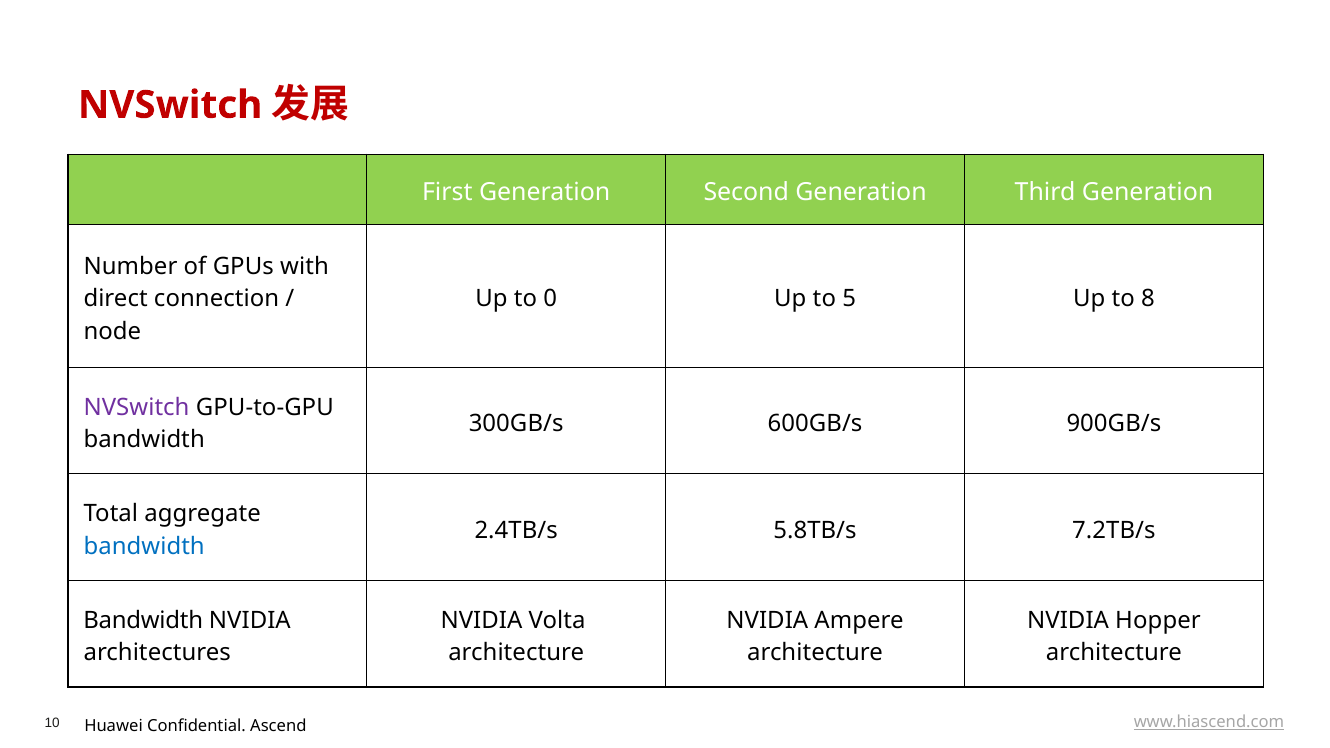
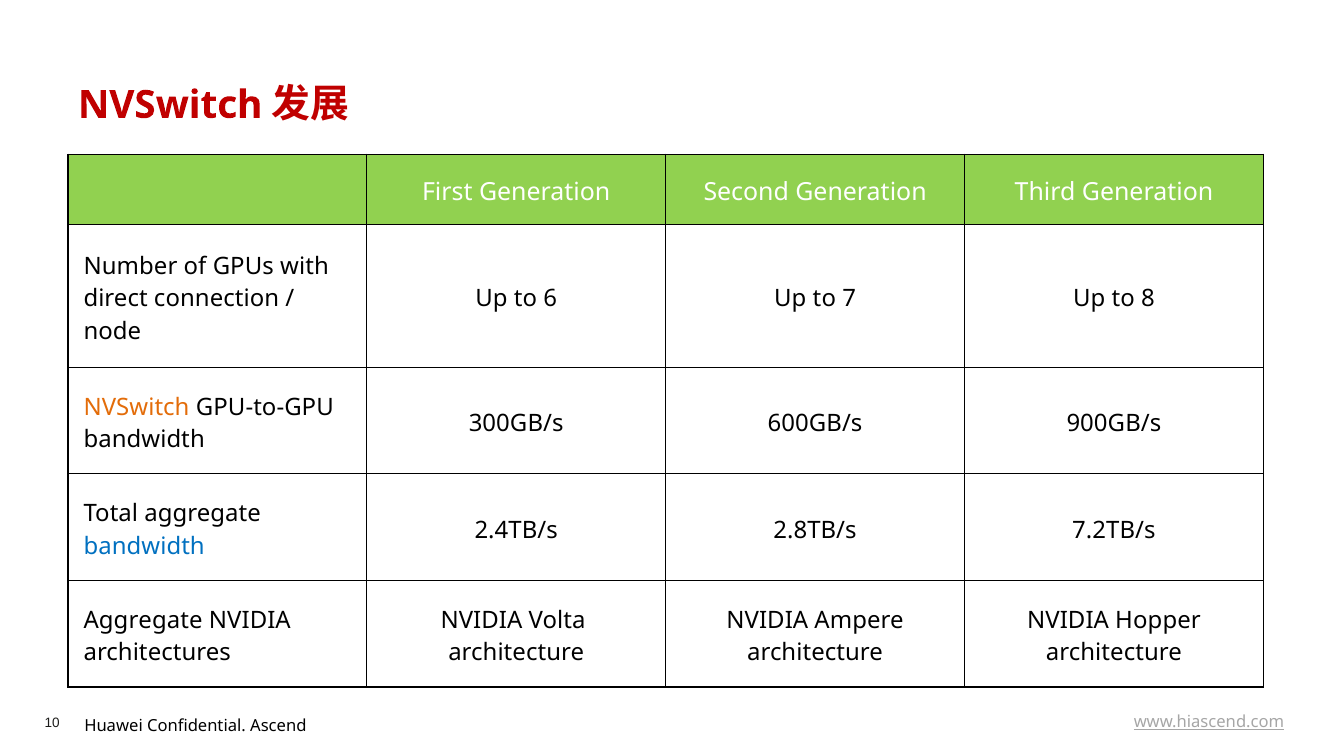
0: 0 -> 6
5: 5 -> 7
NVSwitch at (137, 407) colour: purple -> orange
5.8TB/s: 5.8TB/s -> 2.8TB/s
Bandwidth at (143, 620): Bandwidth -> Aggregate
